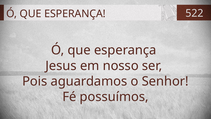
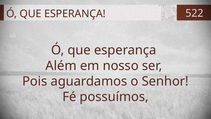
Jesus: Jesus -> Além
